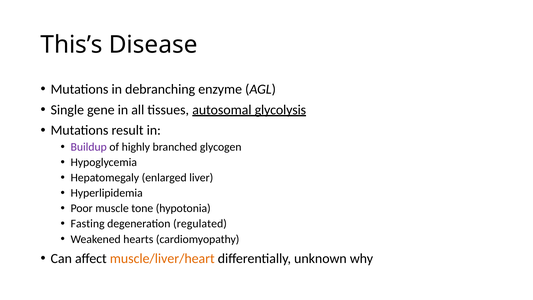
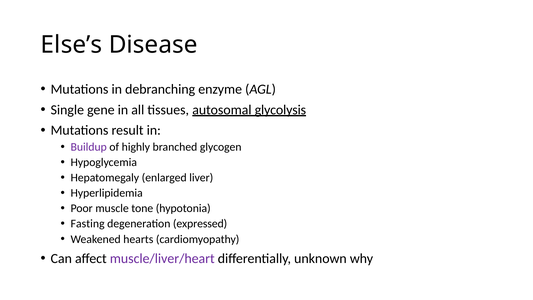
This’s: This’s -> Else’s
regulated: regulated -> expressed
muscle/liver/heart colour: orange -> purple
